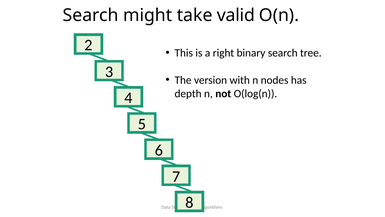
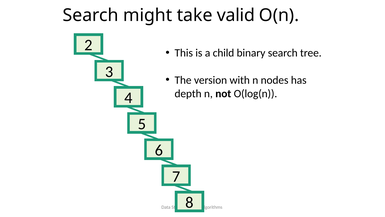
right: right -> child
